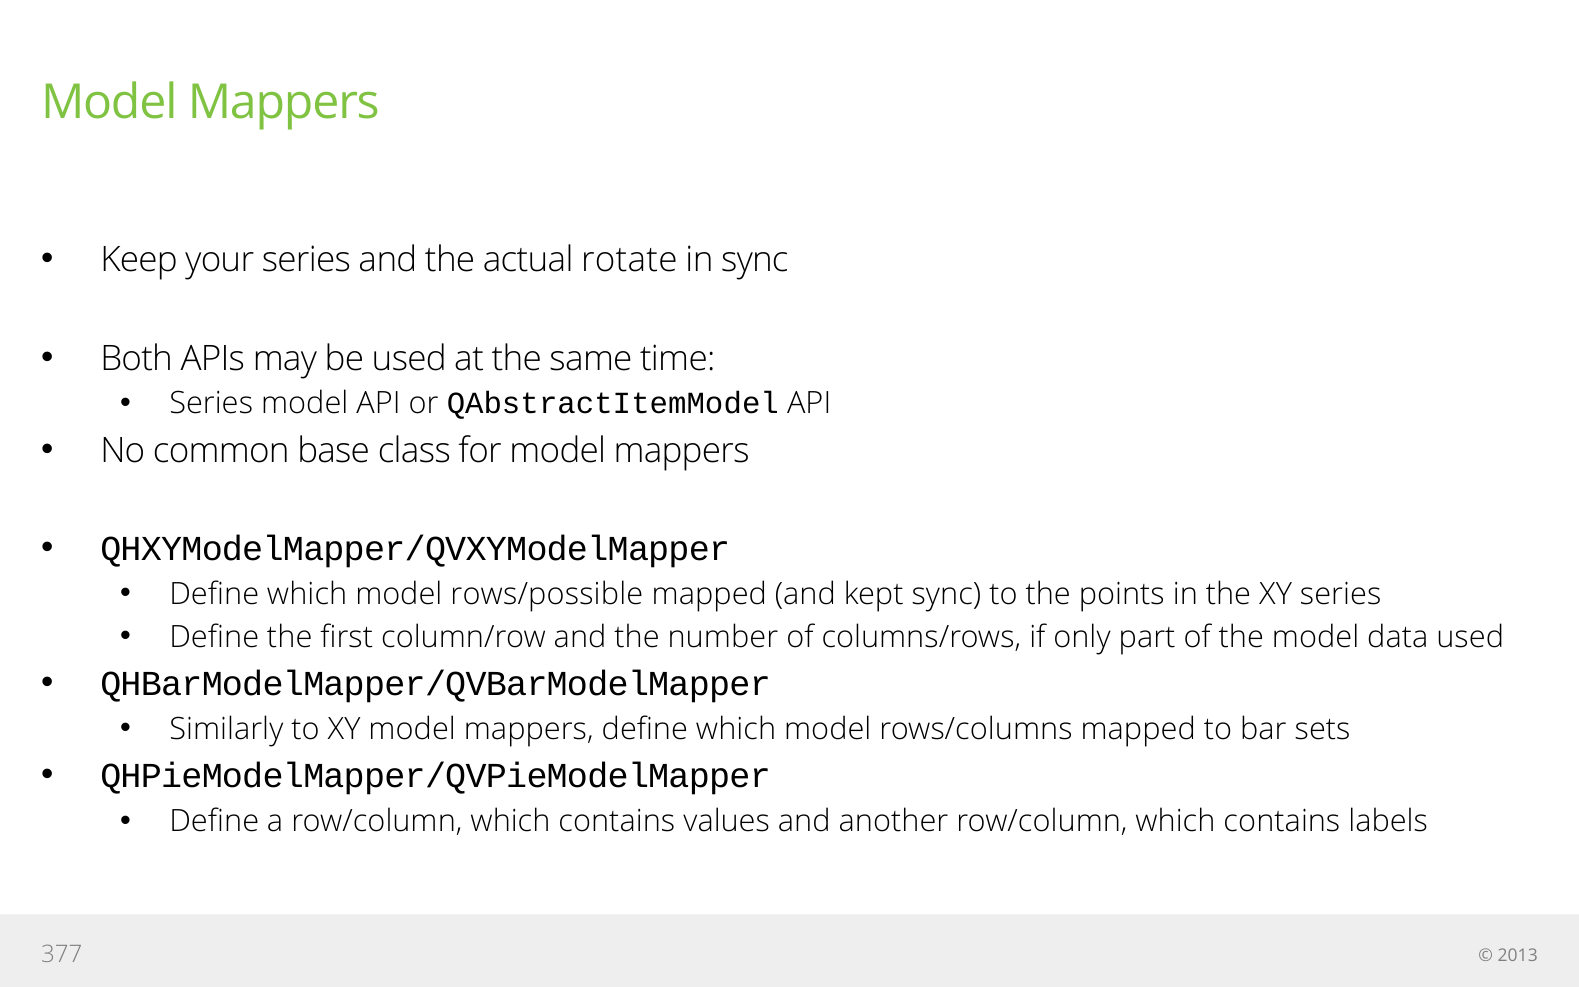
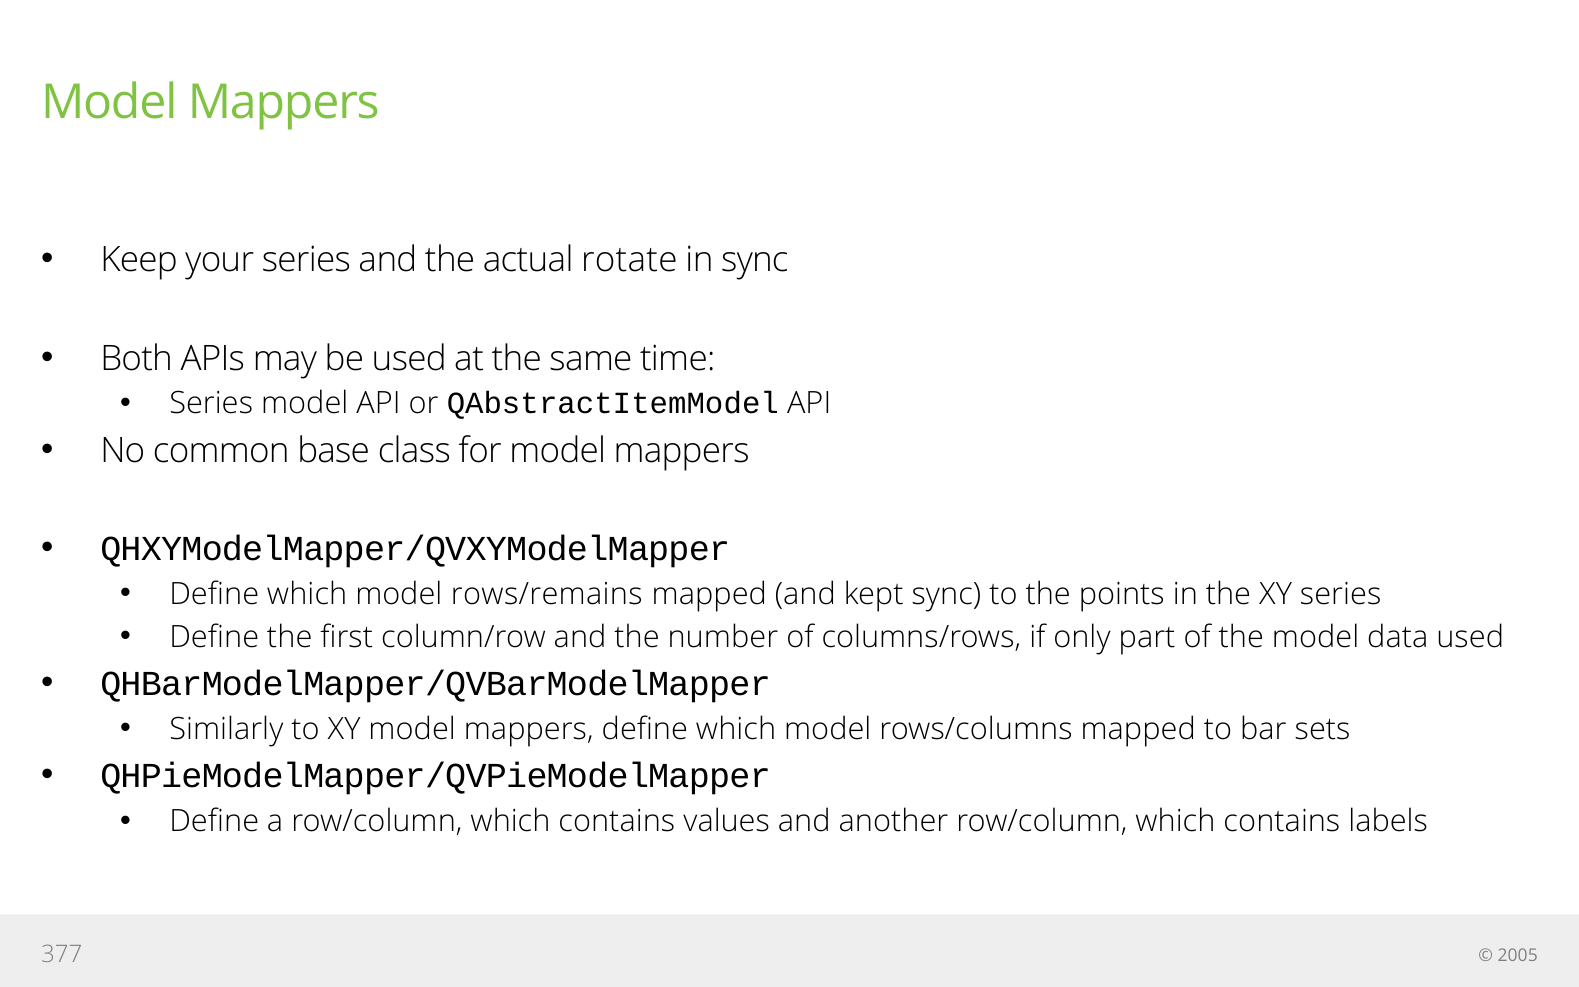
rows/possible: rows/possible -> rows/remains
2013: 2013 -> 2005
